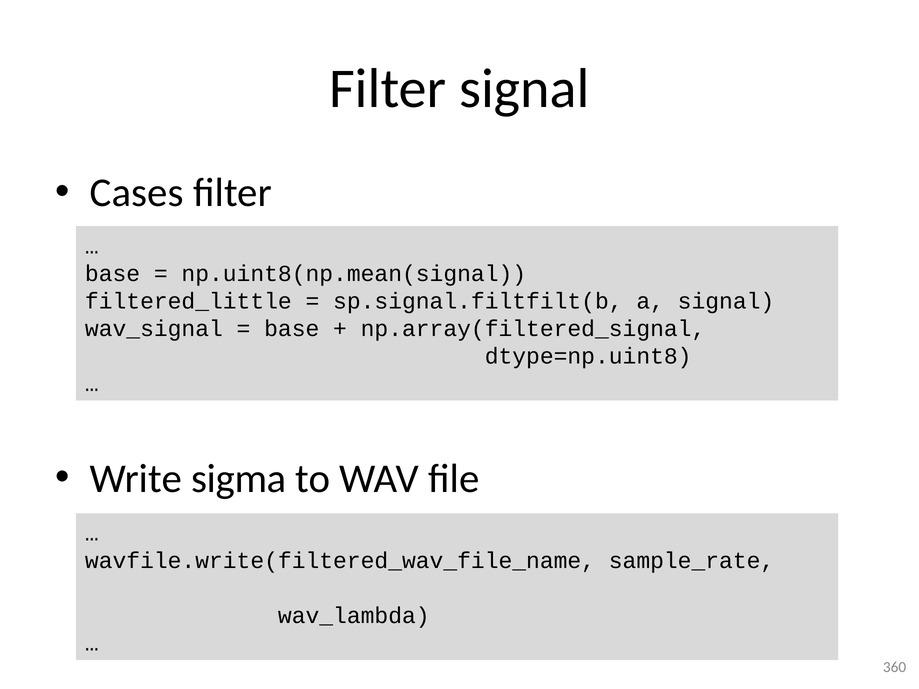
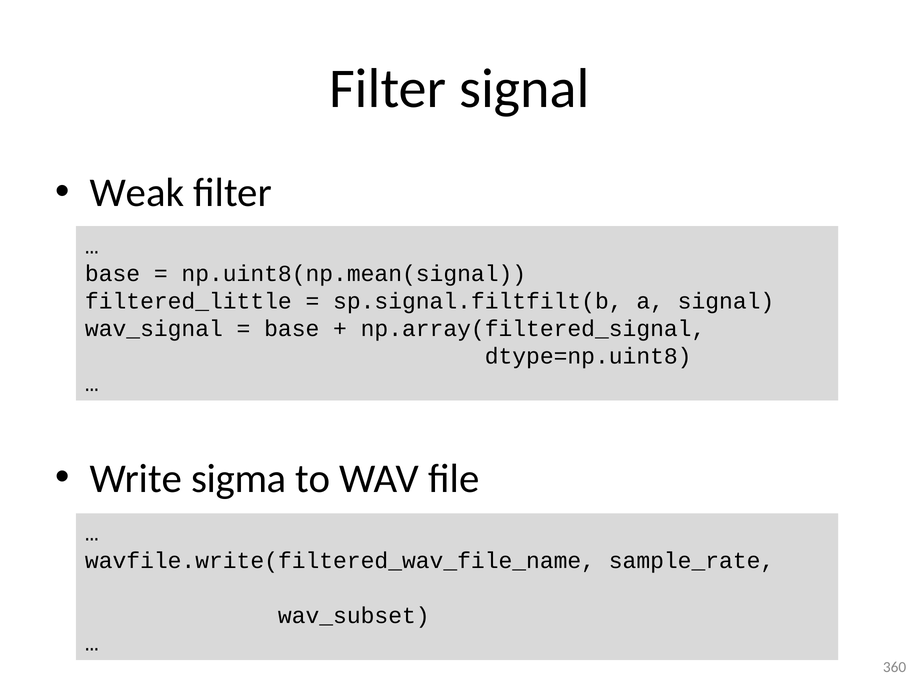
Cases: Cases -> Weak
wav_lambda: wav_lambda -> wav_subset
